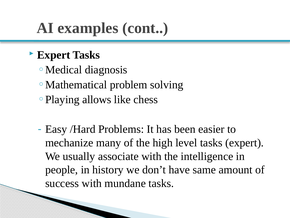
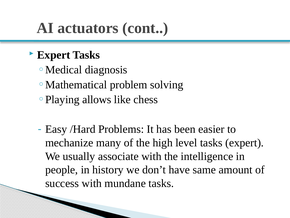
examples: examples -> actuators
